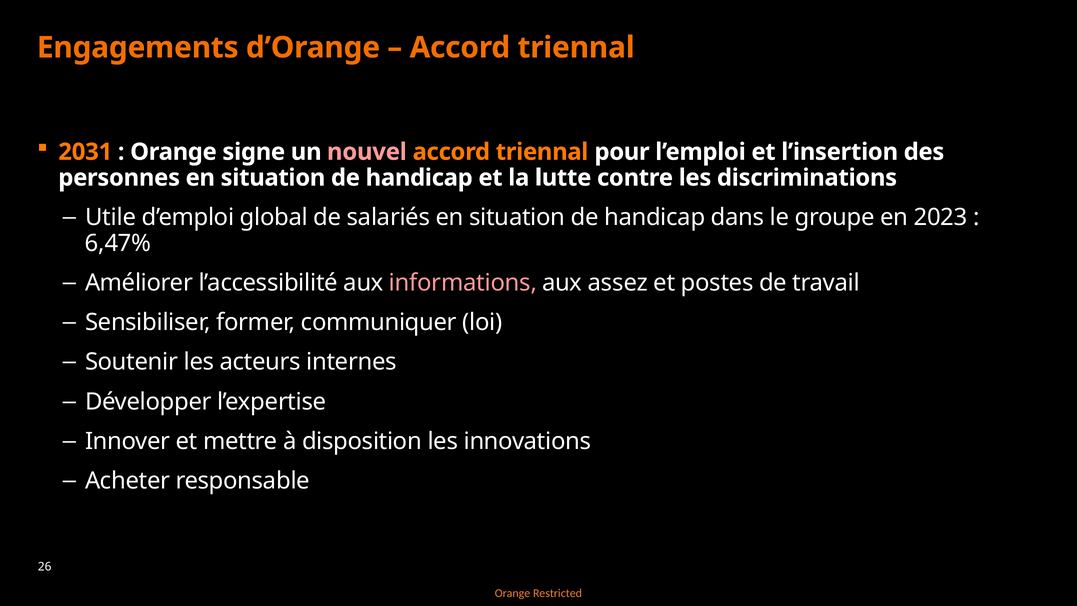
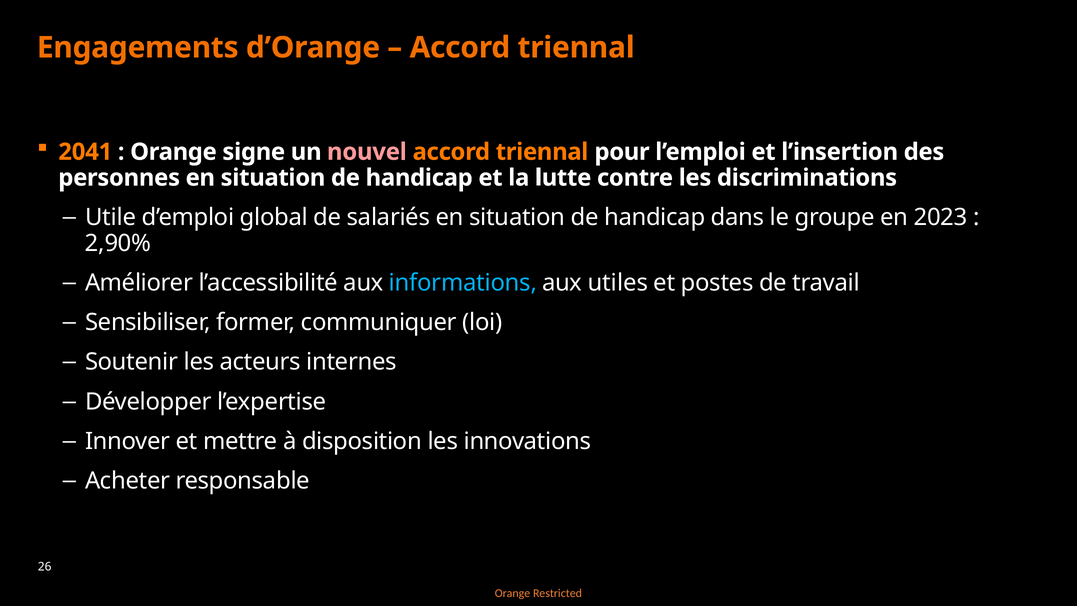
2031: 2031 -> 2041
6,47%: 6,47% -> 2,90%
informations colour: pink -> light blue
assez: assez -> utiles
